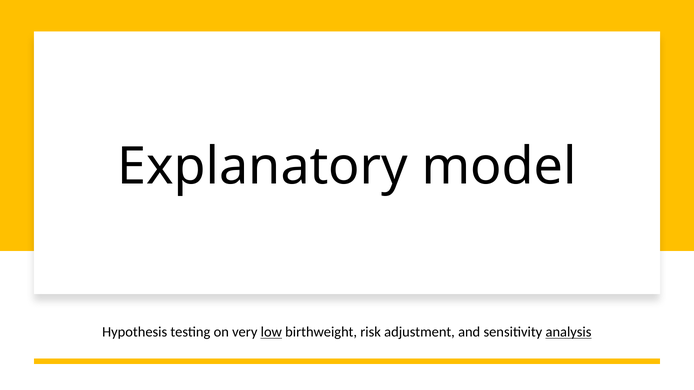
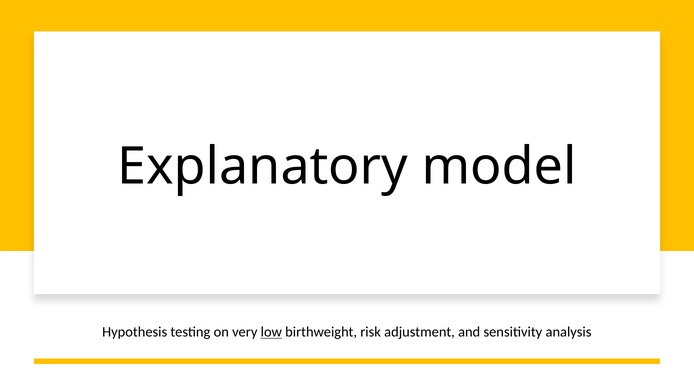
analysis underline: present -> none
